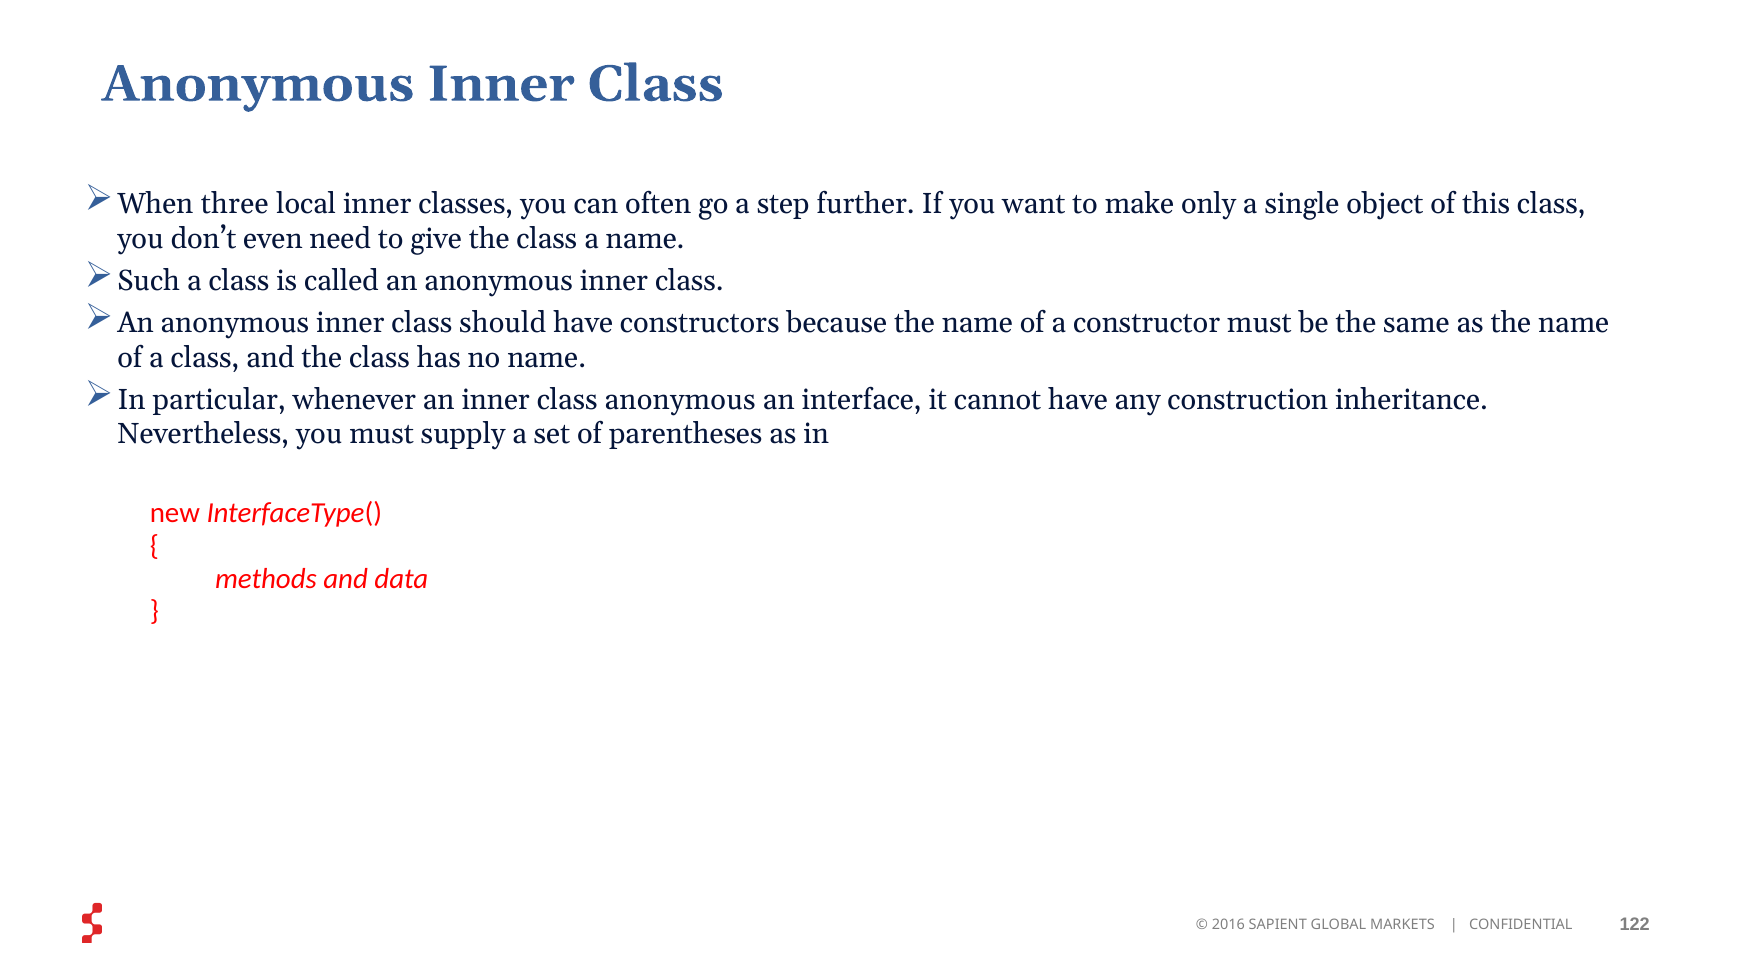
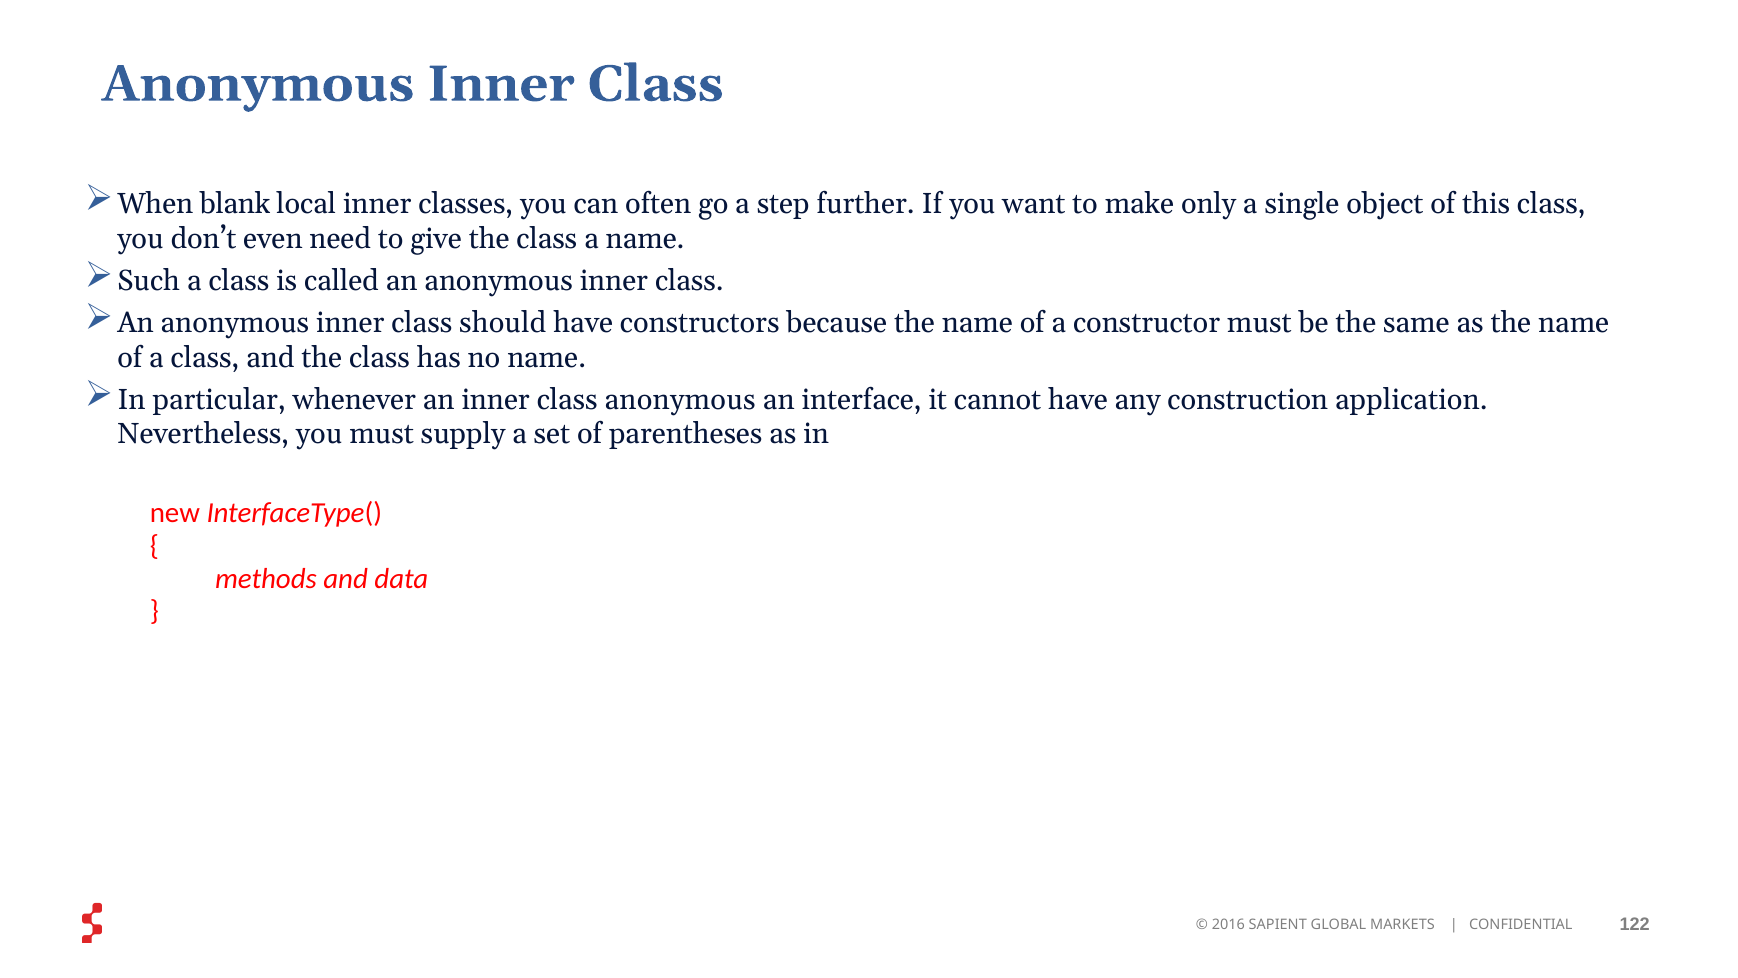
three: three -> blank
inheritance: inheritance -> application
